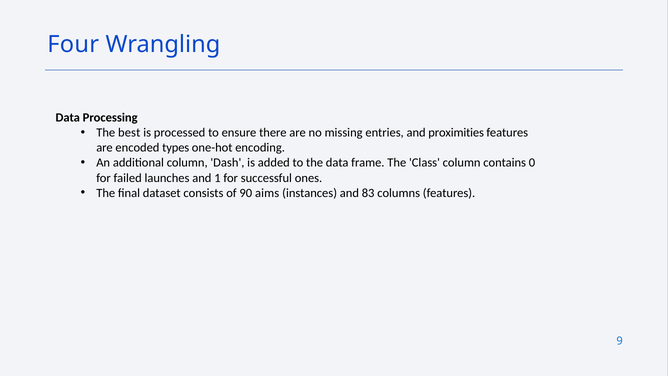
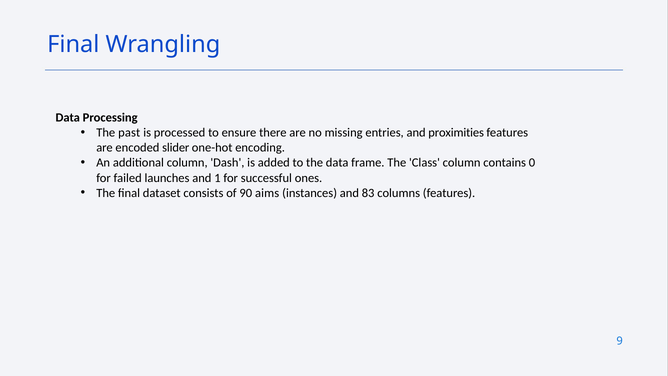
Four at (73, 45): Four -> Final
best: best -> past
types: types -> slider
